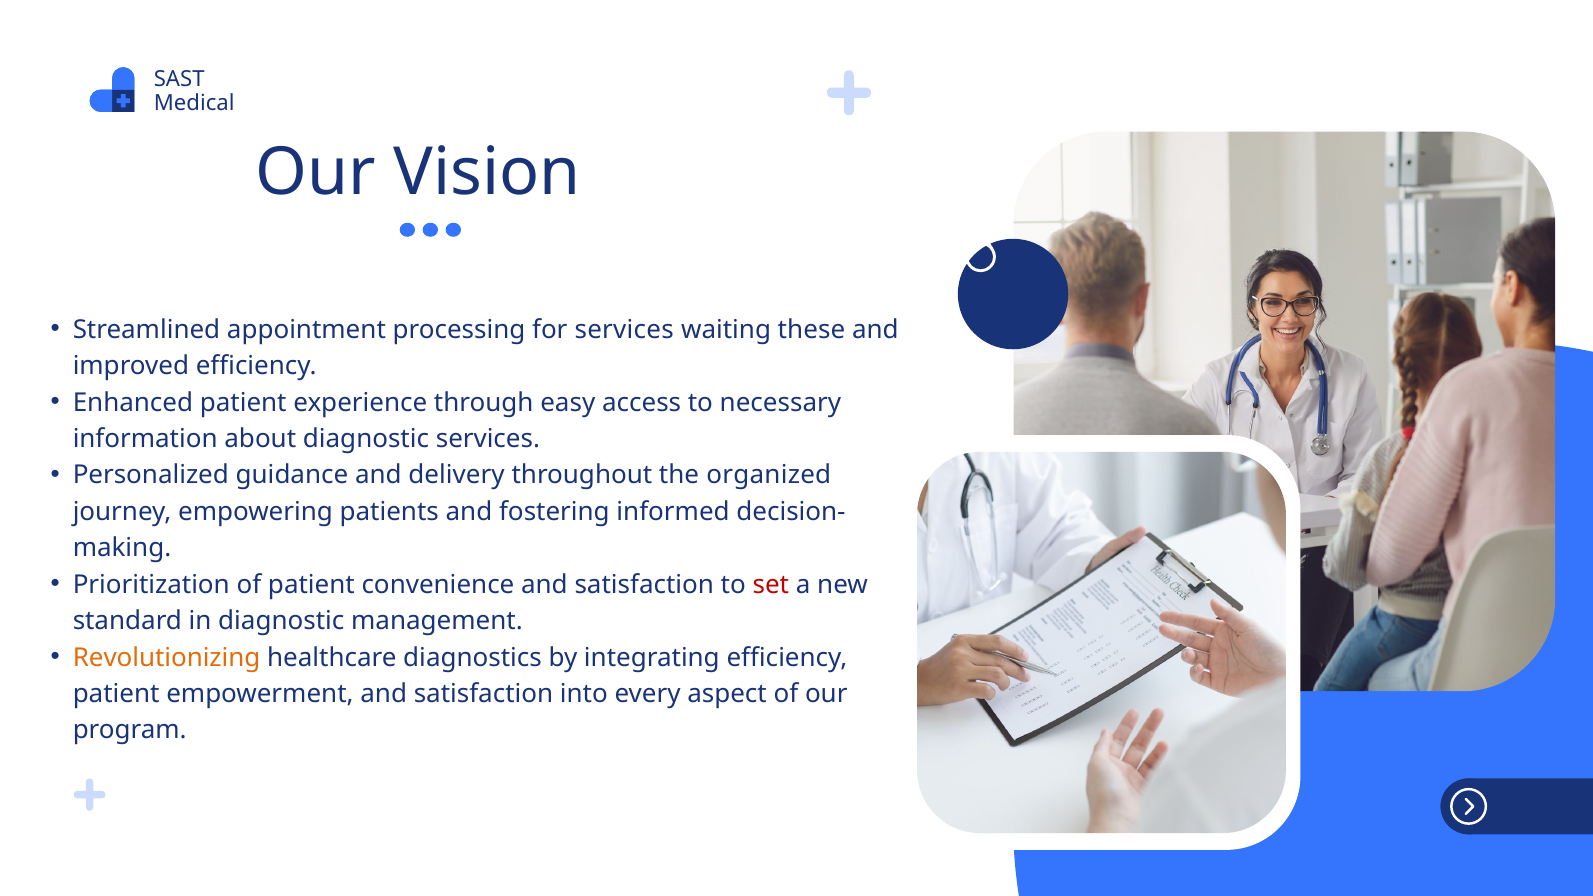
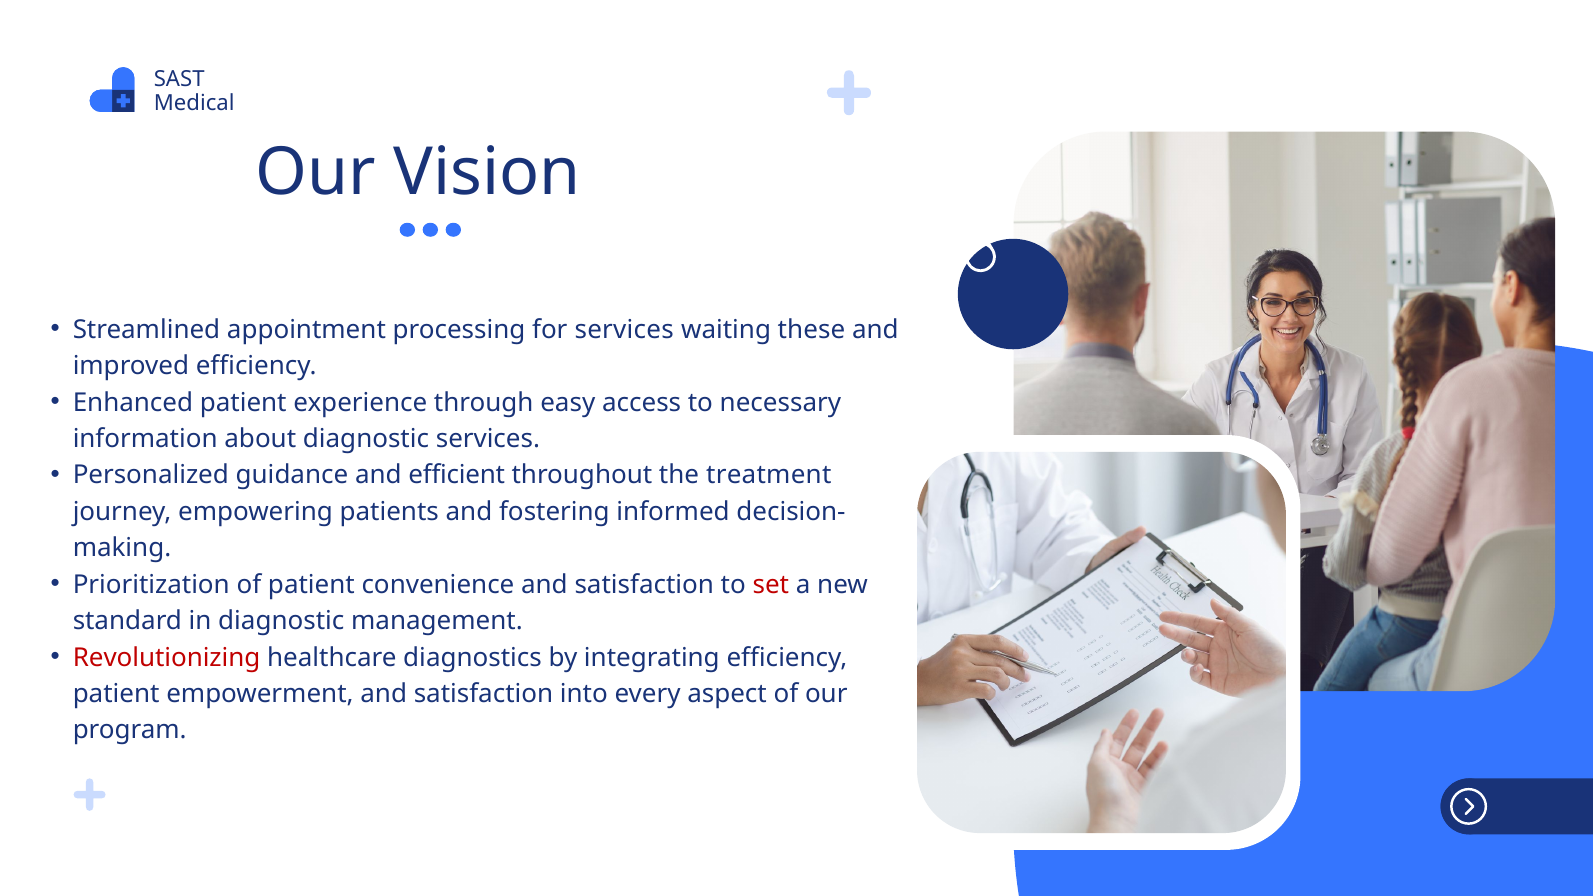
delivery: delivery -> efficient
organized: organized -> treatment
Revolutionizing colour: orange -> red
